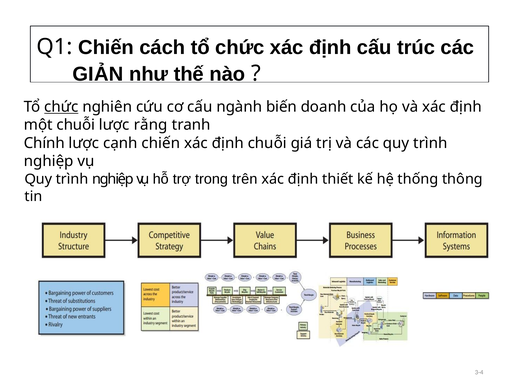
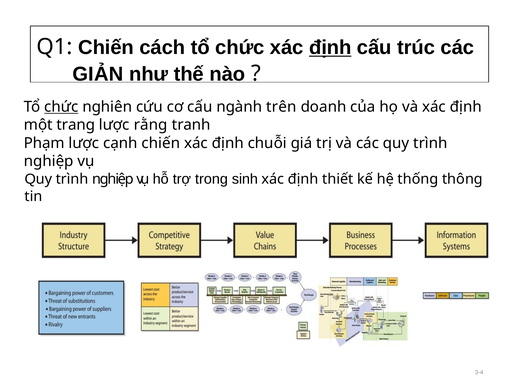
định underline: none -> present
biến: biến -> trên
một chuỗi: chuỗi -> trang
Chính: Chính -> Phạm
trên: trên -> sinh
